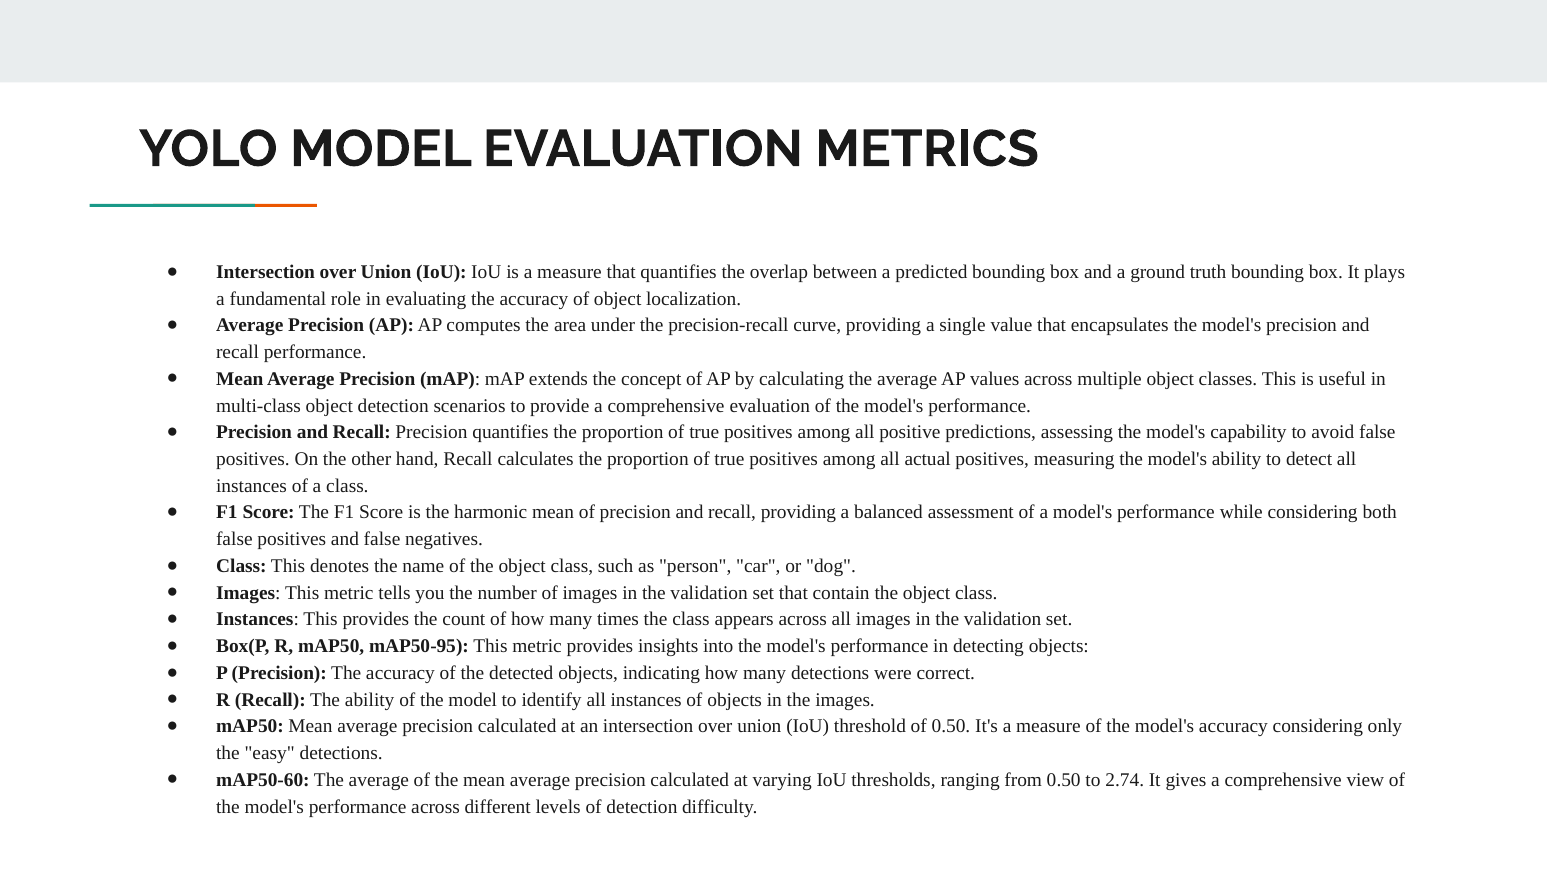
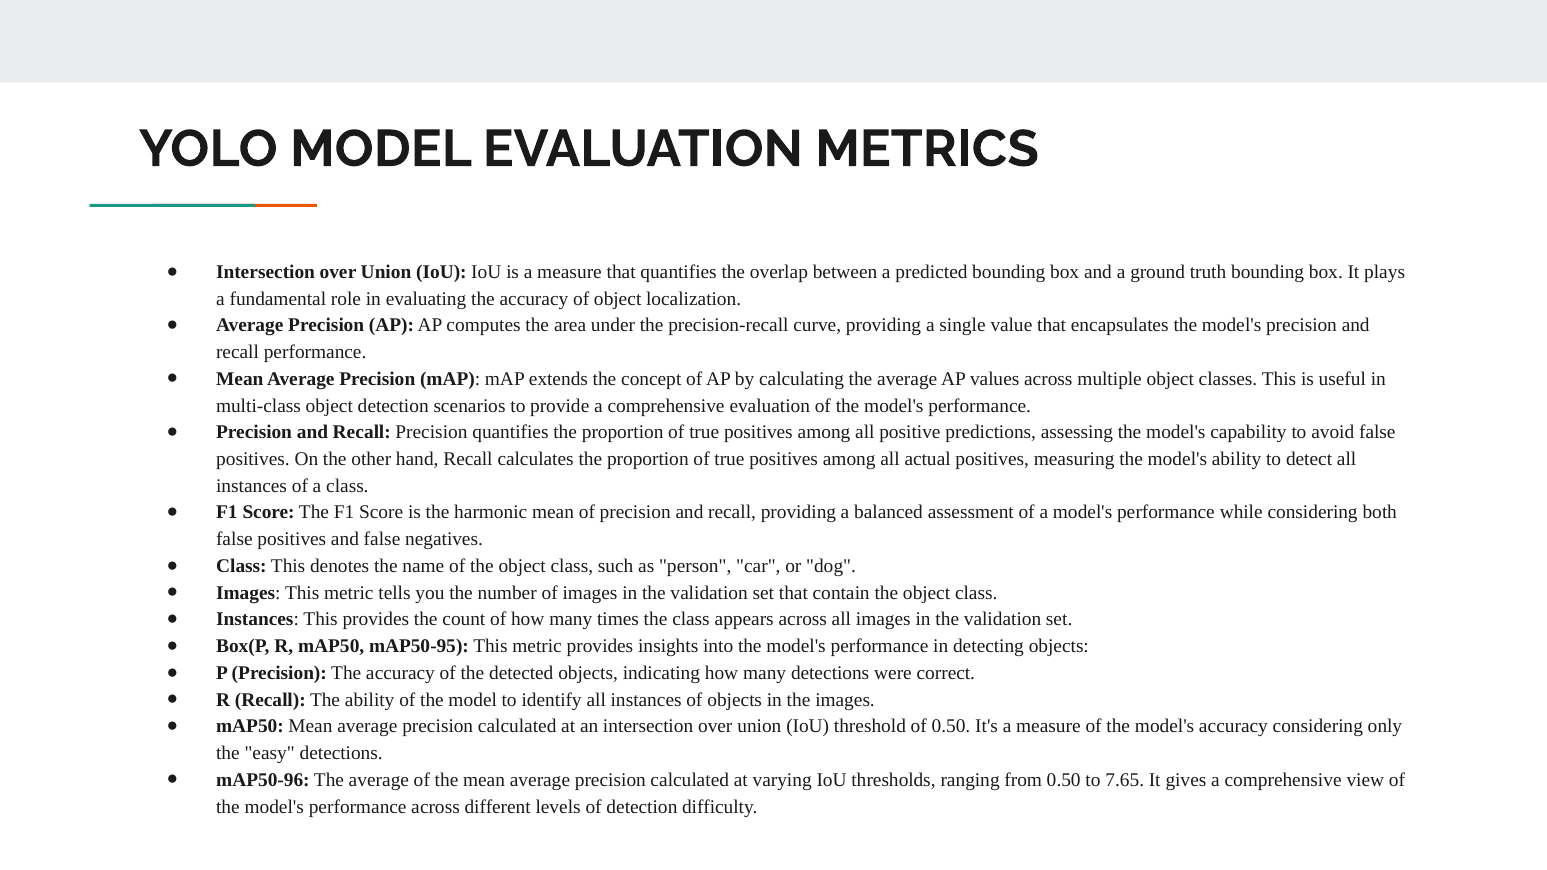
mAP50-60: mAP50-60 -> mAP50-96
2.74: 2.74 -> 7.65
